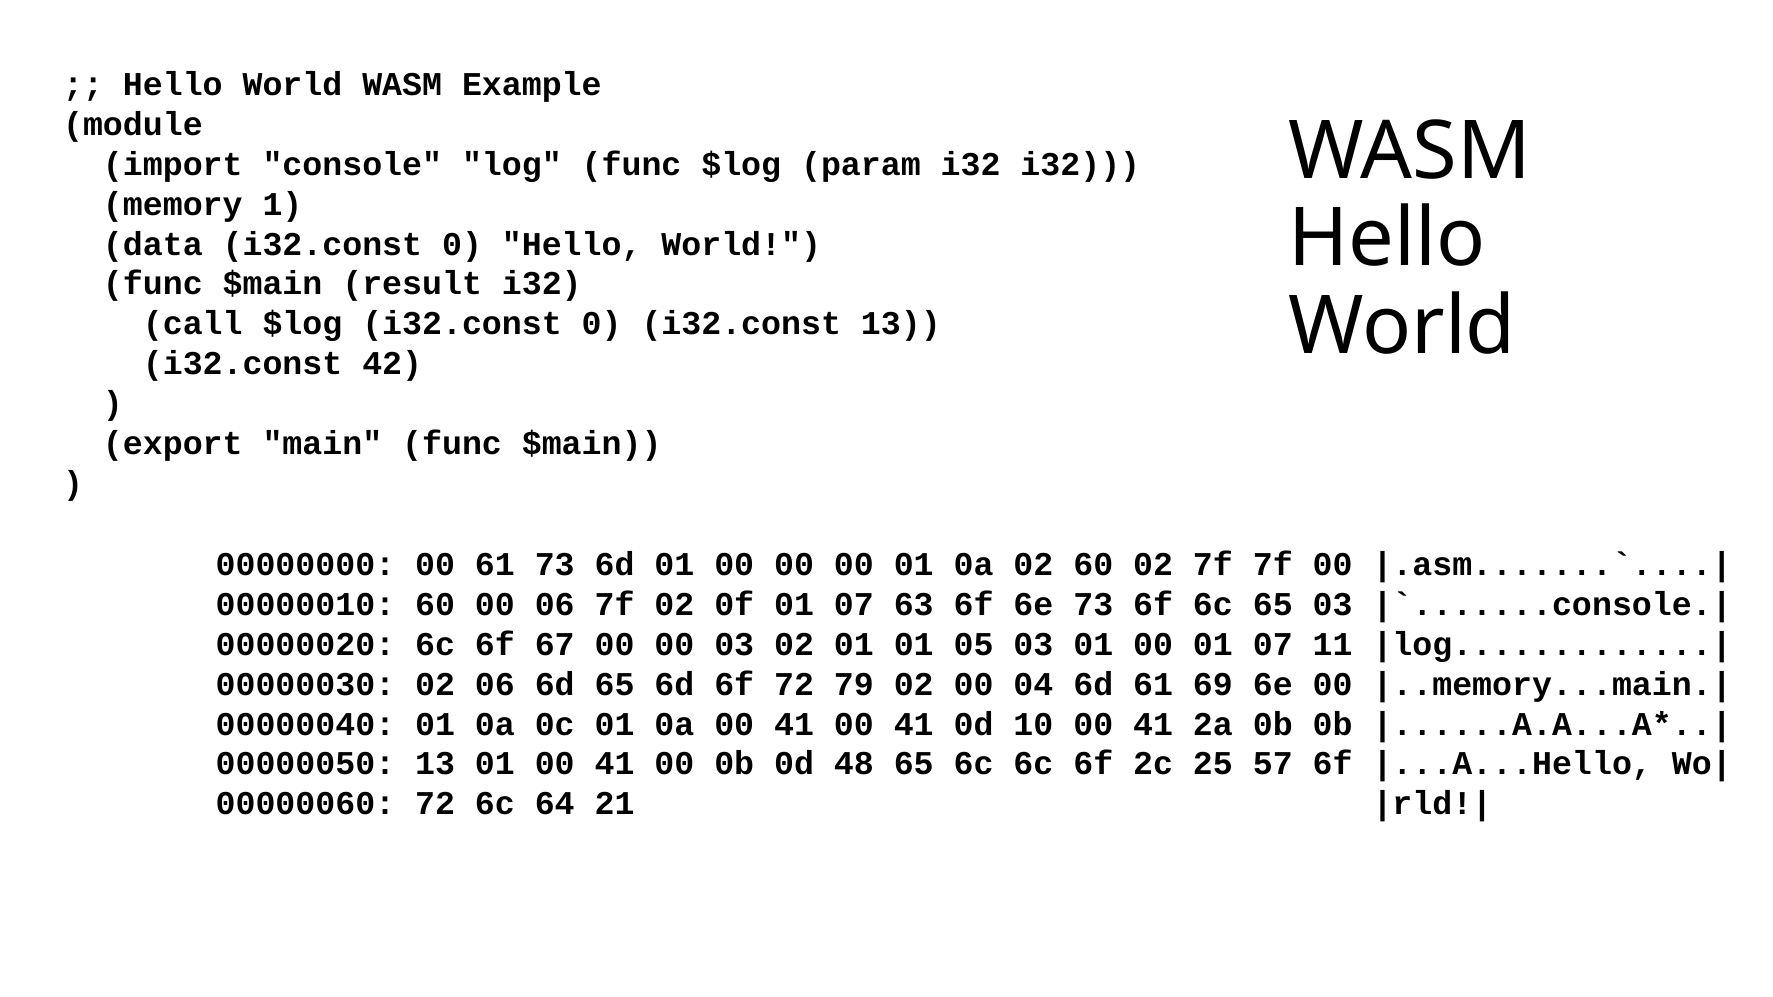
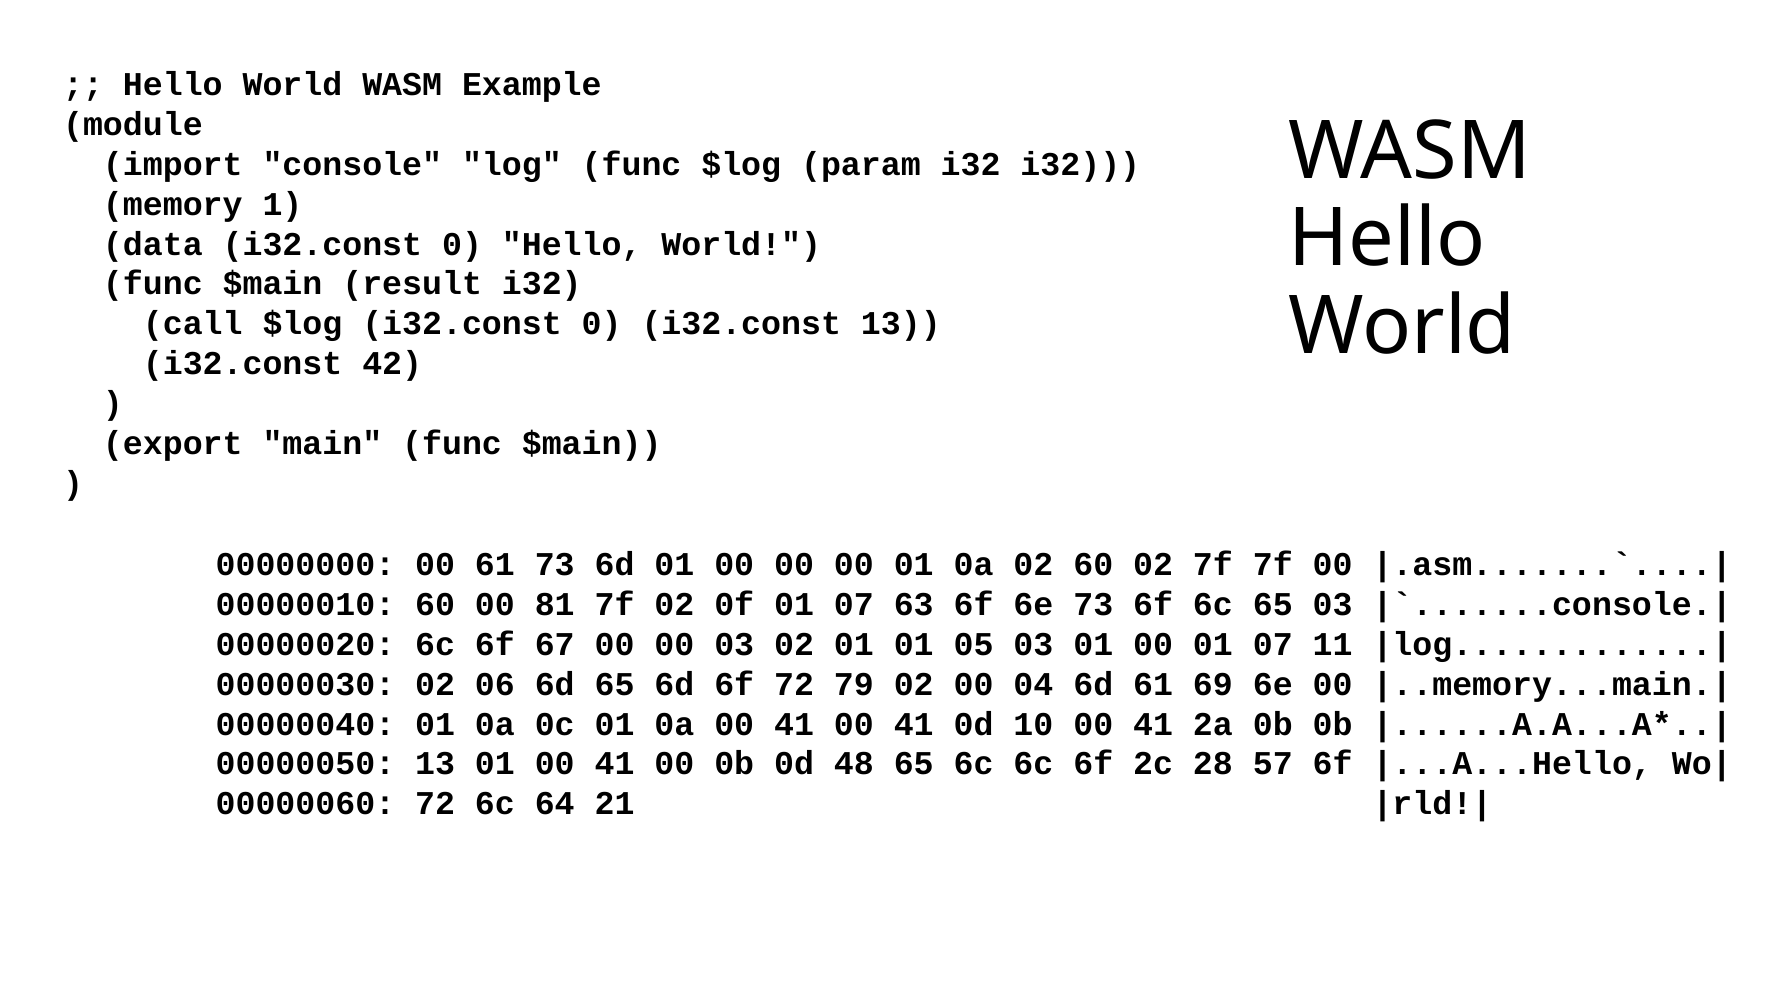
00 06: 06 -> 81
25: 25 -> 28
